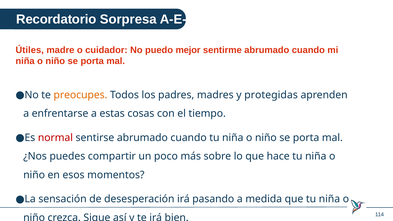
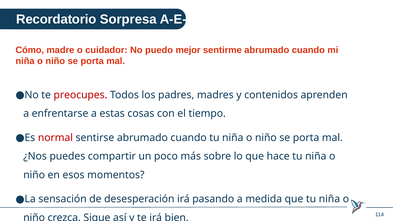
Útiles: Útiles -> Cómo
preocupes colour: orange -> red
protegidas: protegidas -> contenidos
